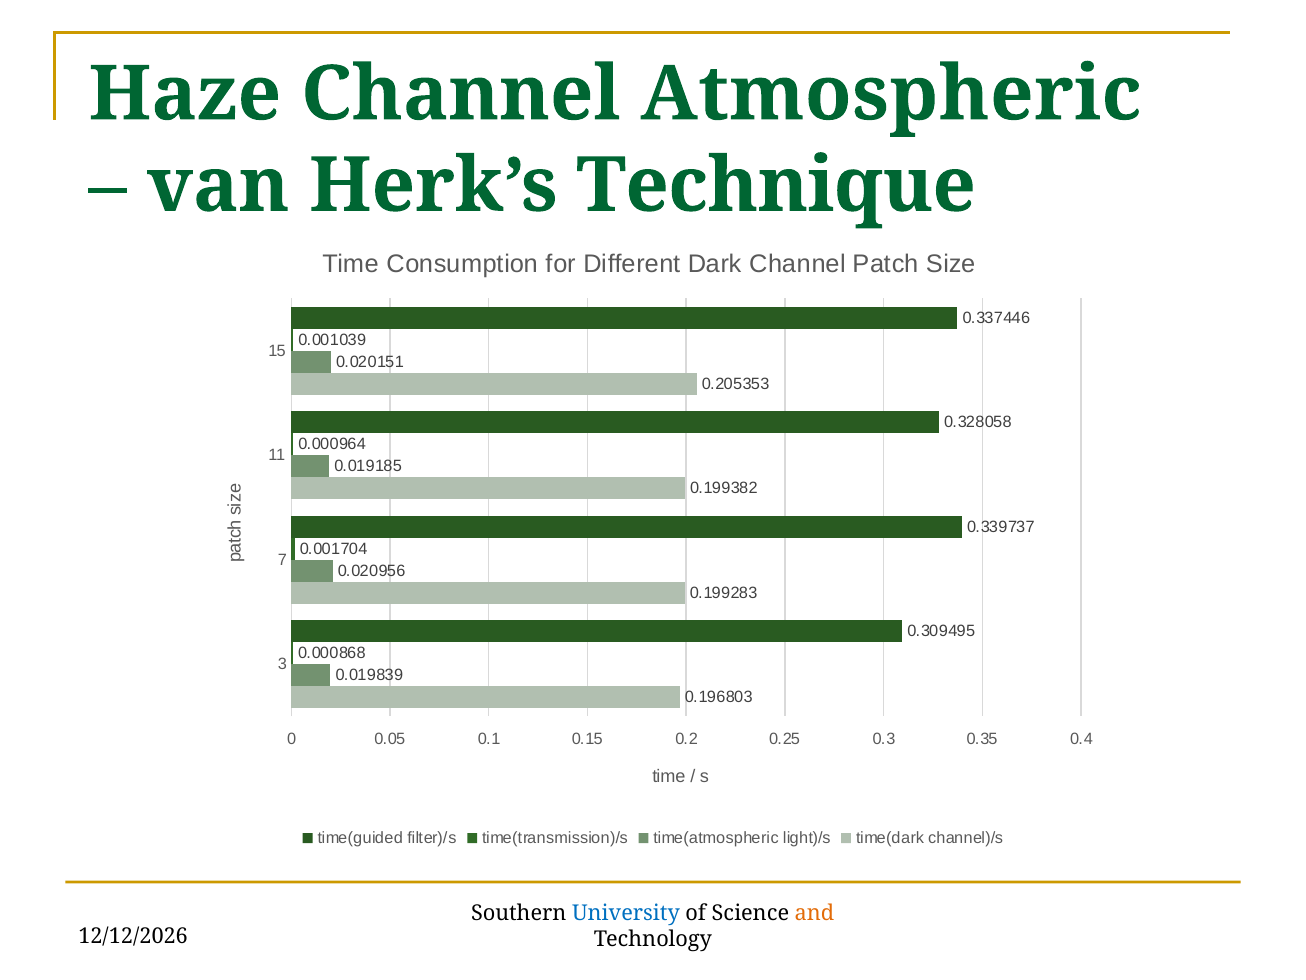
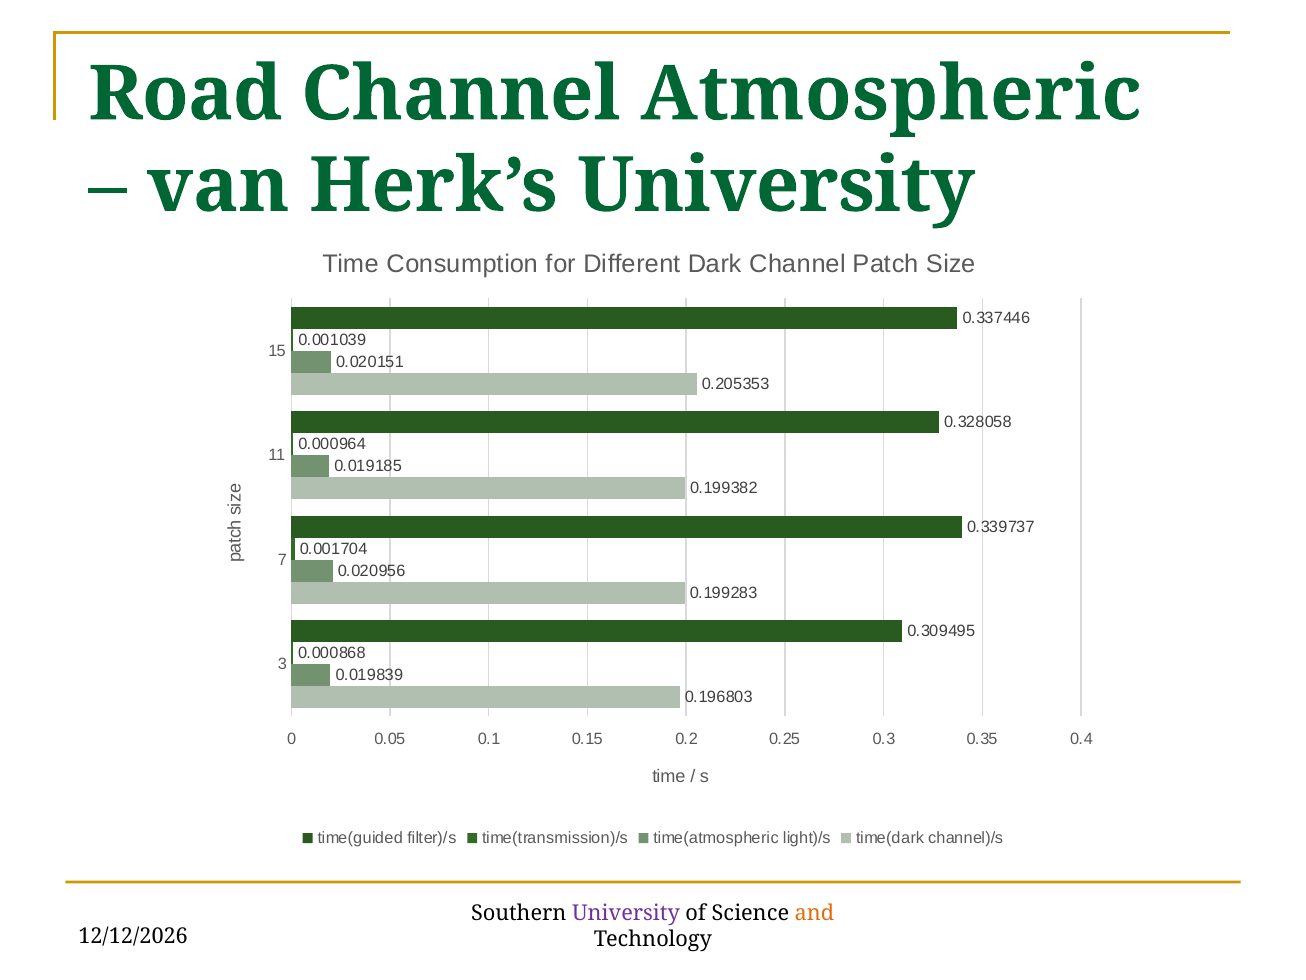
Haze: Haze -> Road
Herk’s Technique: Technique -> University
University at (626, 913) colour: blue -> purple
